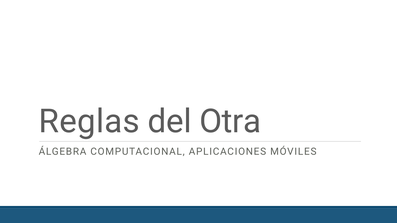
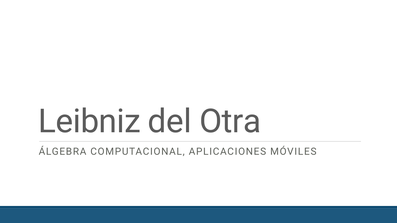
Reglas: Reglas -> Leibniz
